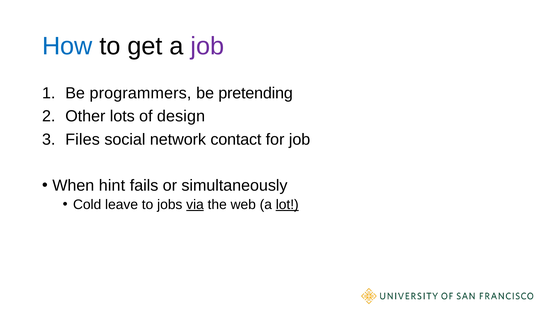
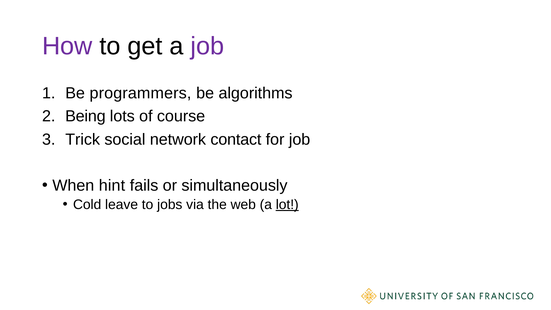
How colour: blue -> purple
pretending: pretending -> algorithms
Other: Other -> Being
design: design -> course
Files: Files -> Trick
via underline: present -> none
